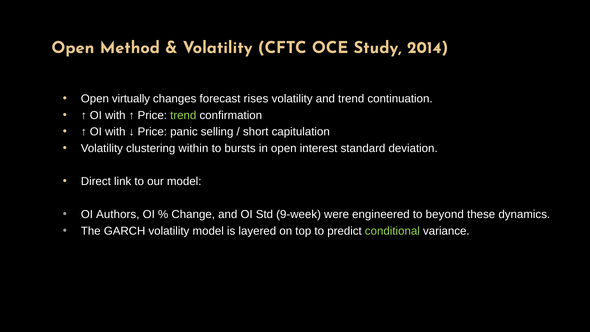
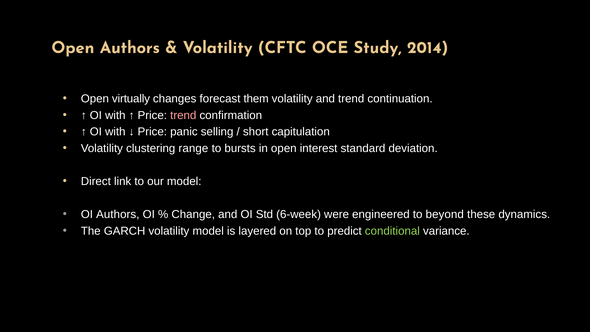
Open Method: Method -> Authors
rises: rises -> them
trend at (183, 115) colour: light green -> pink
within: within -> range
9-week: 9-week -> 6-week
